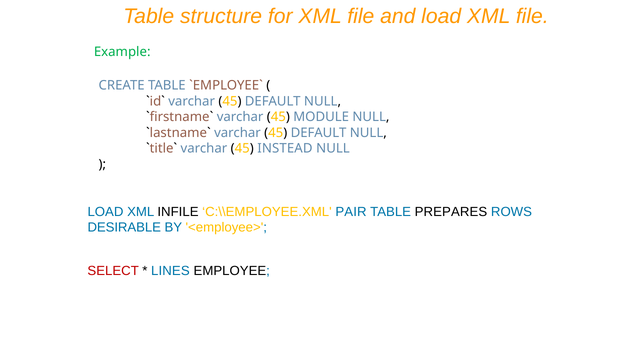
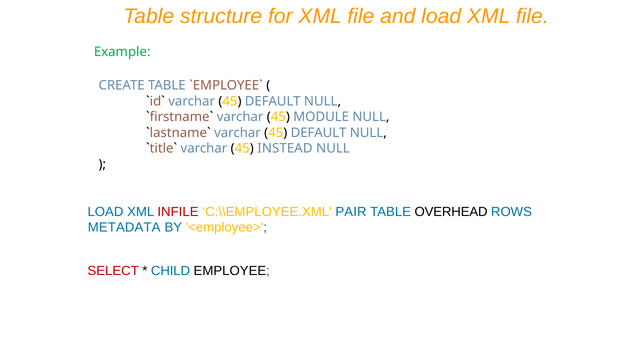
INFILE colour: black -> red
PREPARES: PREPARES -> OVERHEAD
DESIRABLE: DESIRABLE -> METADATA
LINES: LINES -> CHILD
